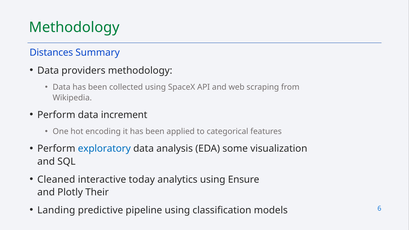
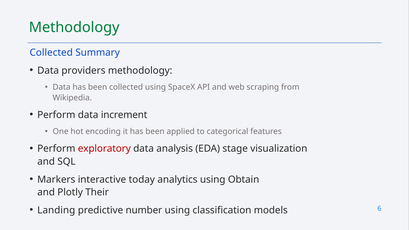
Distances at (51, 53): Distances -> Collected
exploratory colour: blue -> red
some: some -> stage
Cleaned: Cleaned -> Markers
Ensure: Ensure -> Obtain
pipeline: pipeline -> number
